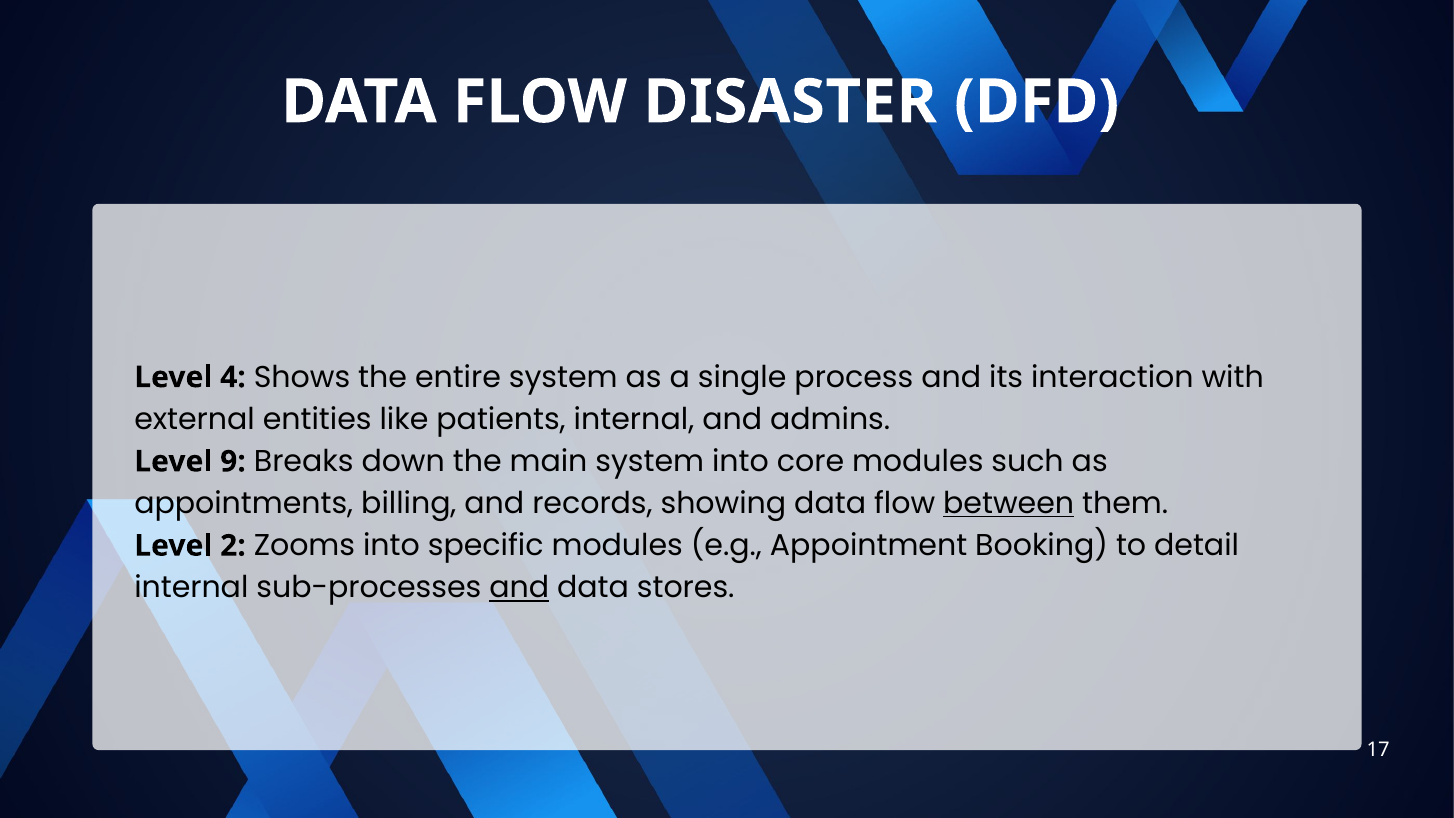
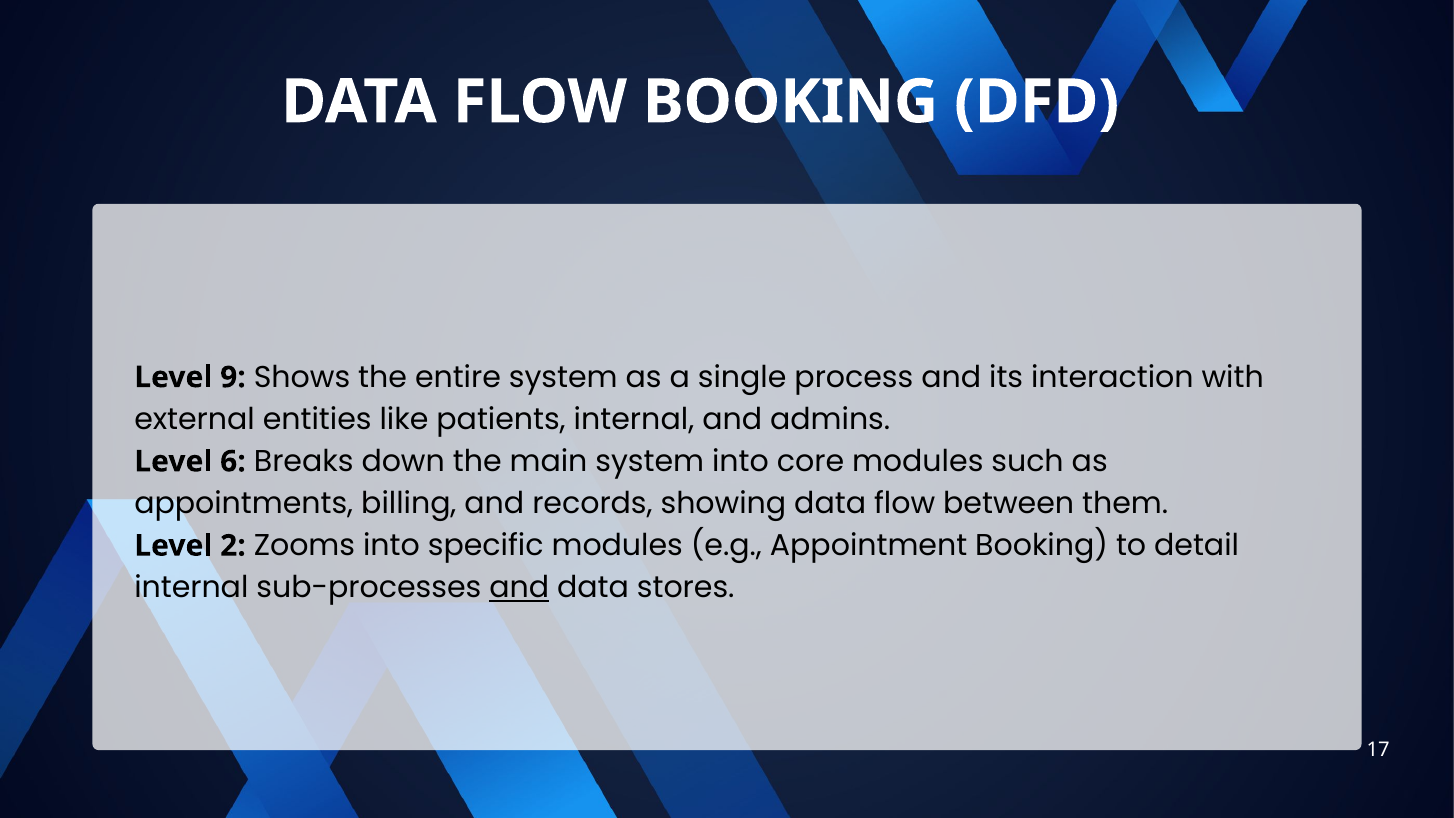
FLOW DISASTER: DISASTER -> BOOKING
4: 4 -> 9
9: 9 -> 6
between underline: present -> none
